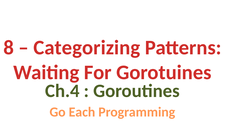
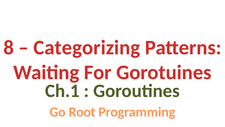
Ch.4: Ch.4 -> Ch.1
Each: Each -> Root
